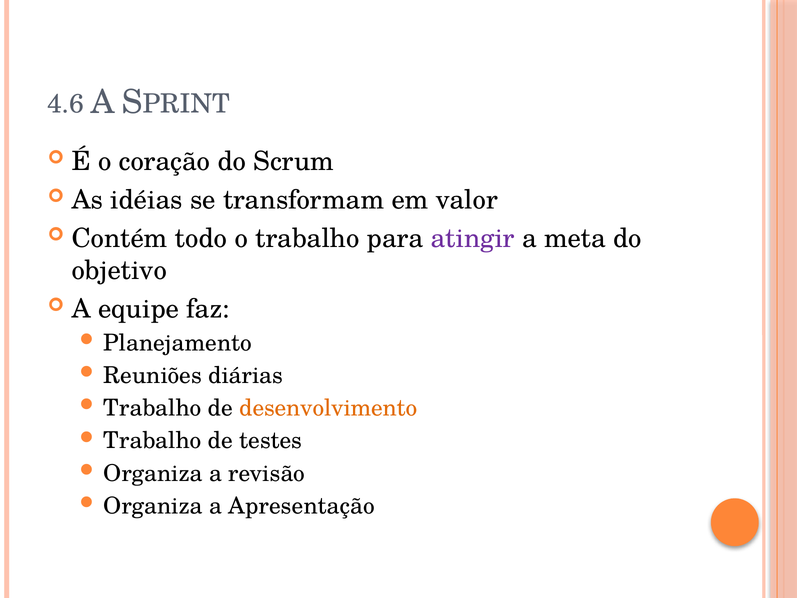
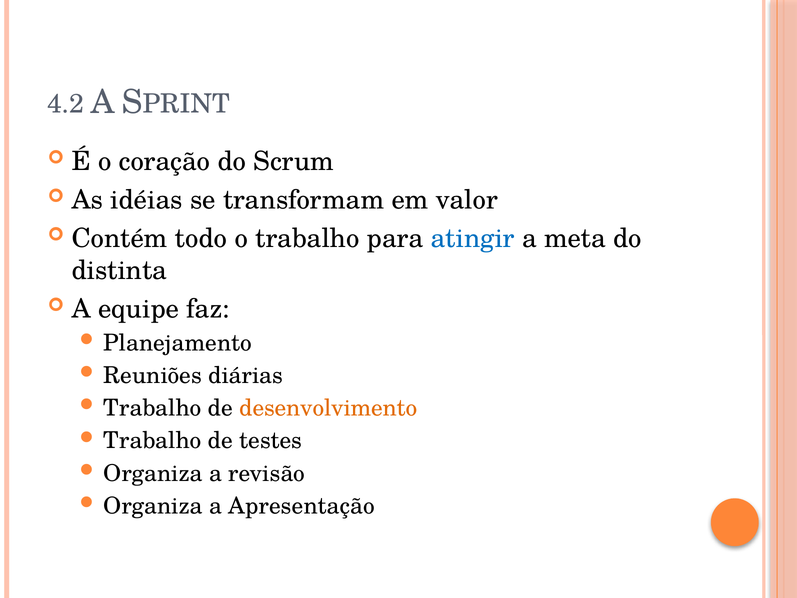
4.6: 4.6 -> 4.2
atingir colour: purple -> blue
objetivo: objetivo -> distinta
